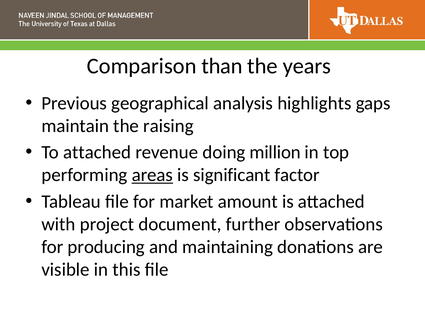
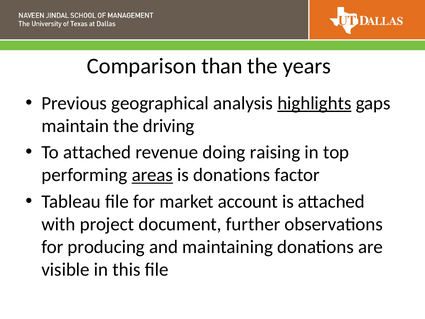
highlights underline: none -> present
raising: raising -> driving
million: million -> raising
is significant: significant -> donations
amount: amount -> account
